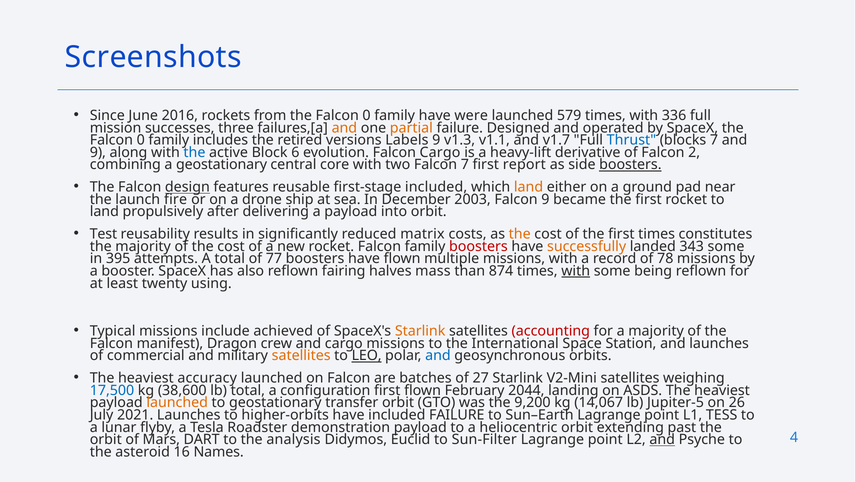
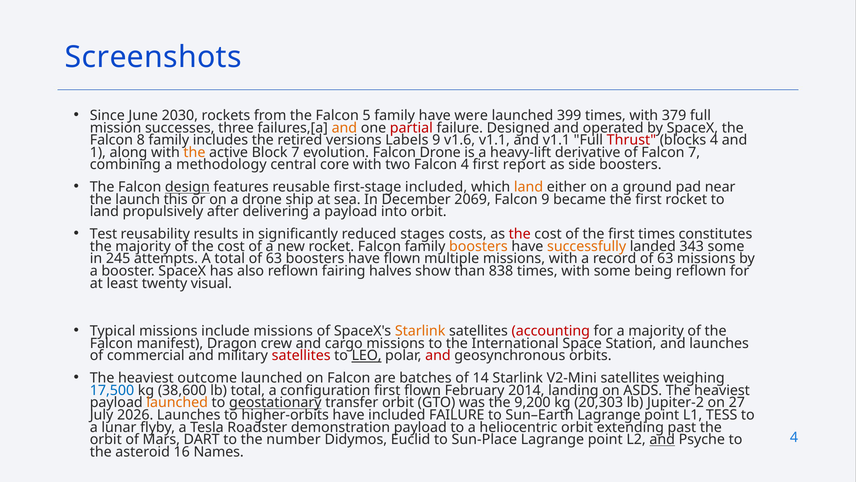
2016: 2016 -> 2030
from the Falcon 0: 0 -> 5
579: 579 -> 399
336: 336 -> 379
partial colour: orange -> red
0 at (141, 140): 0 -> 8
v1.3: v1.3 -> v1.6
and v1.7: v1.7 -> v1.1
Thrust colour: blue -> red
blocks 7: 7 -> 4
9 at (98, 152): 9 -> 1
the at (194, 152) colour: blue -> orange
Block 6: 6 -> 7
Falcon Cargo: Cargo -> Drone
Falcon 2: 2 -> 7
a geostationary: geostationary -> methodology
Falcon 7: 7 -> 4
boosters at (630, 165) underline: present -> none
fire: fire -> this
2003: 2003 -> 2069
matrix: matrix -> stages
the at (520, 234) colour: orange -> red
boosters at (478, 246) colour: red -> orange
395: 395 -> 245
total of 77: 77 -> 63
record of 78: 78 -> 63
mass: mass -> show
874: 874 -> 838
with at (576, 271) underline: present -> none
using: using -> visual
include achieved: achieved -> missions
satellites at (301, 355) colour: orange -> red
and at (438, 355) colour: blue -> red
accuracy: accuracy -> outcome
27: 27 -> 14
2044: 2044 -> 2014
geostationary at (275, 402) underline: none -> present
14,067: 14,067 -> 20,303
Jupiter-5: Jupiter-5 -> Jupiter-2
26: 26 -> 27
2021: 2021 -> 2026
analysis: analysis -> number
Sun-Filter: Sun-Filter -> Sun-Place
